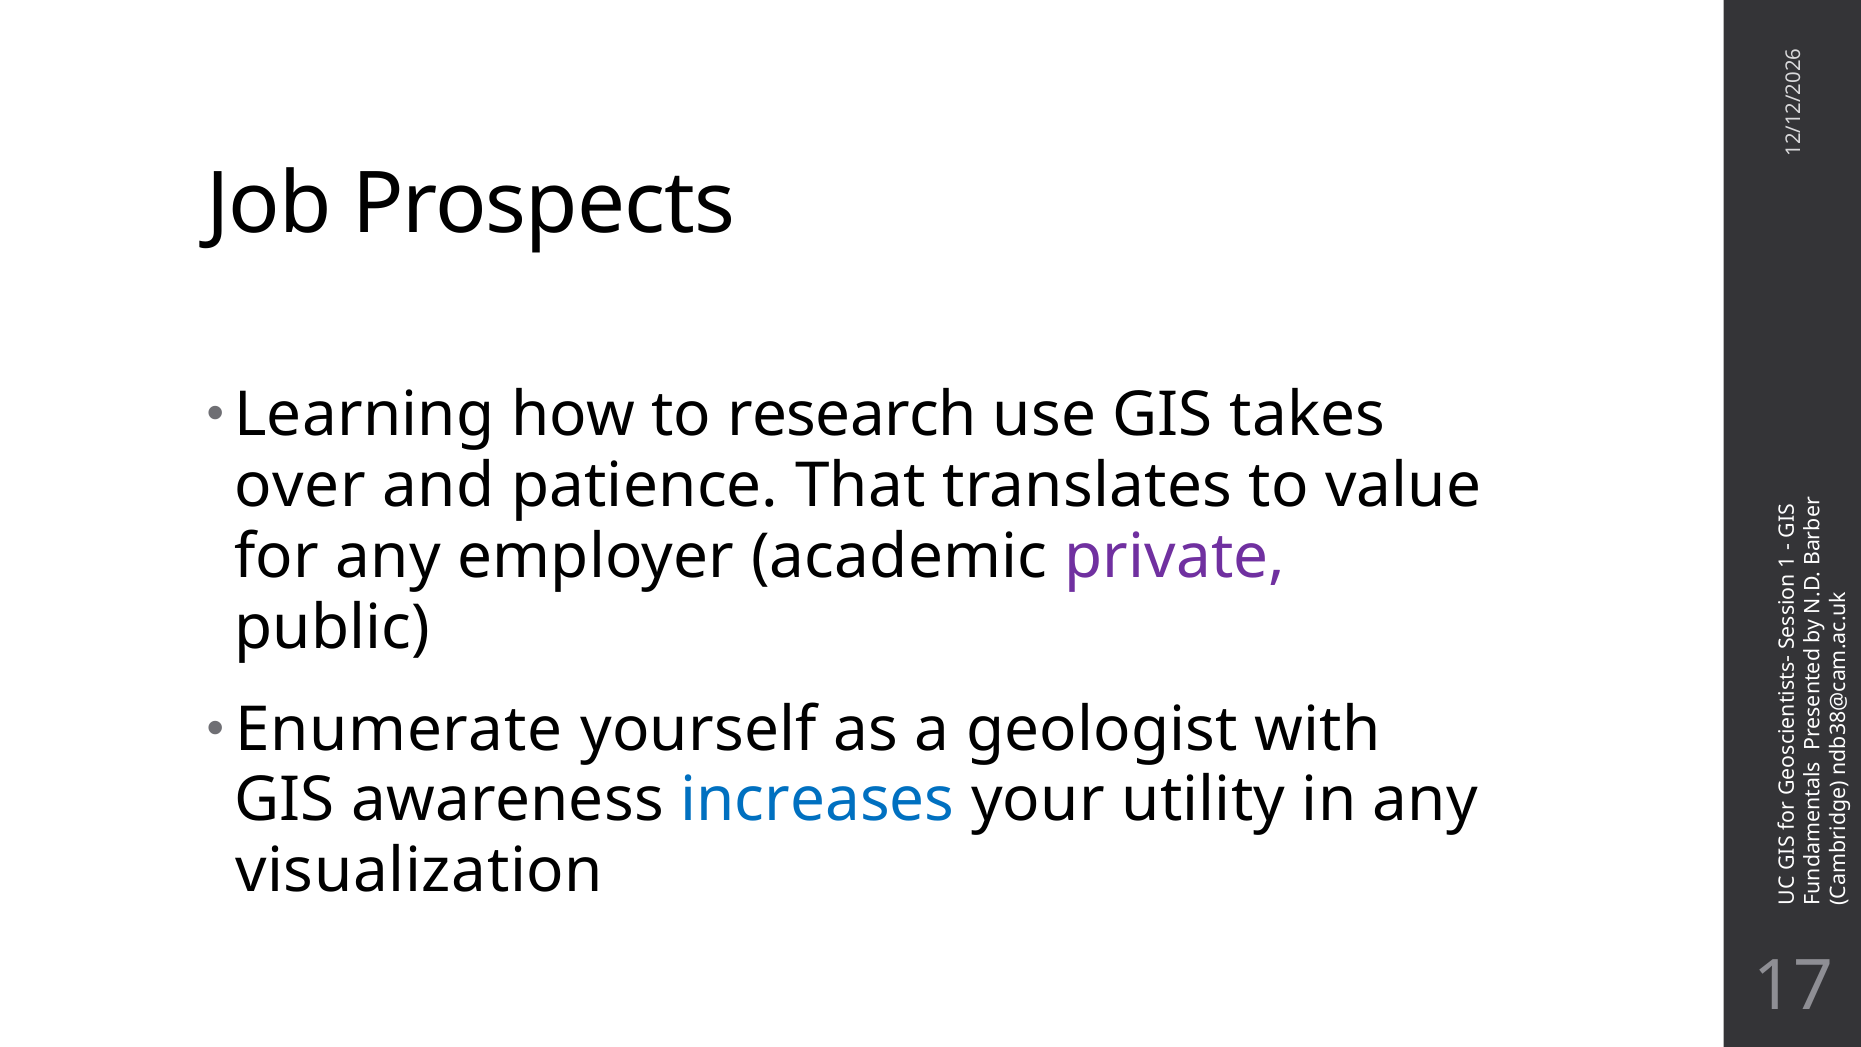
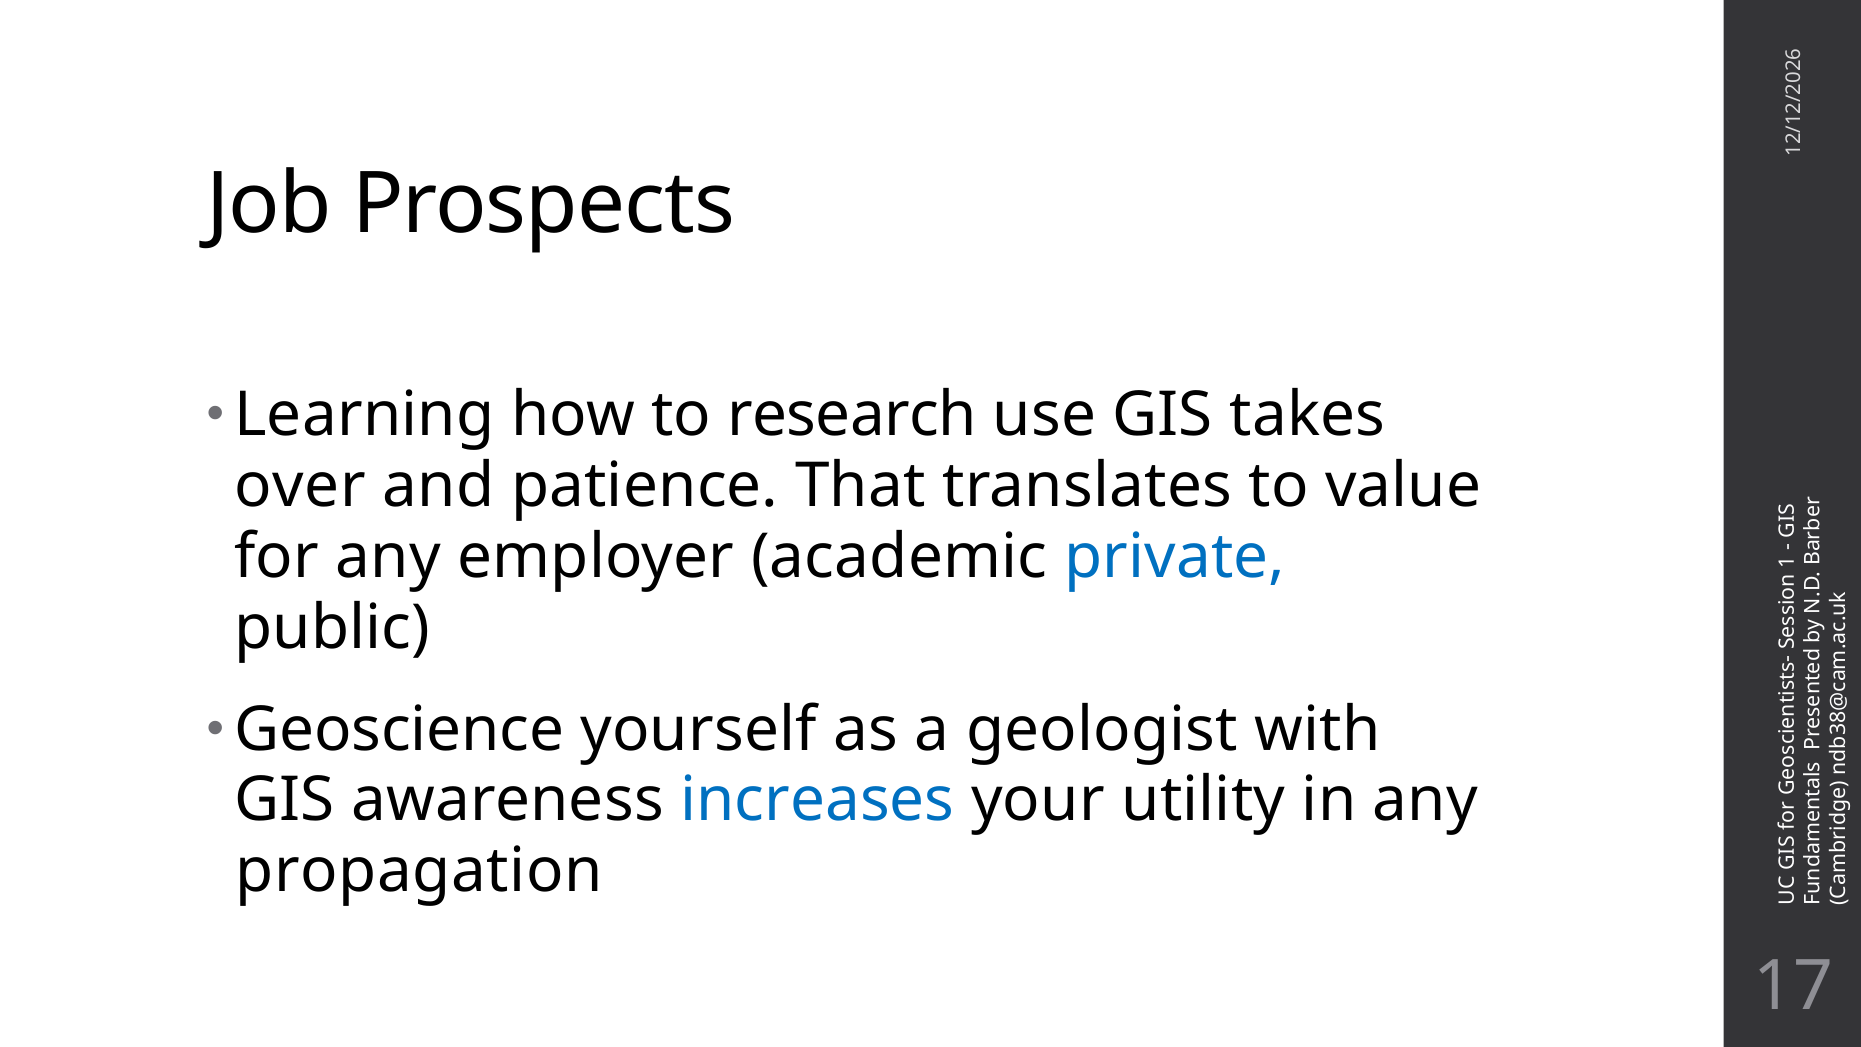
private colour: purple -> blue
Enumerate: Enumerate -> Geoscience
visualization: visualization -> propagation
